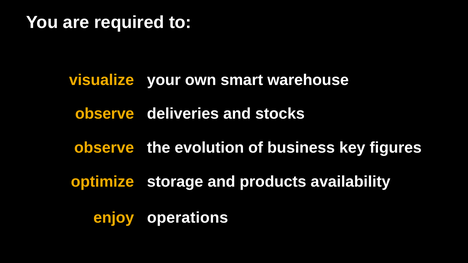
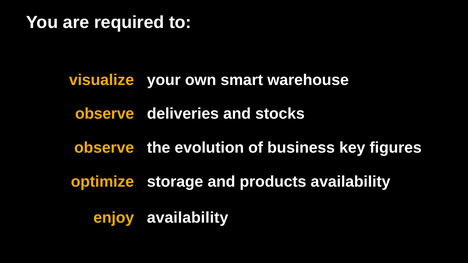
enjoy operations: operations -> availability
